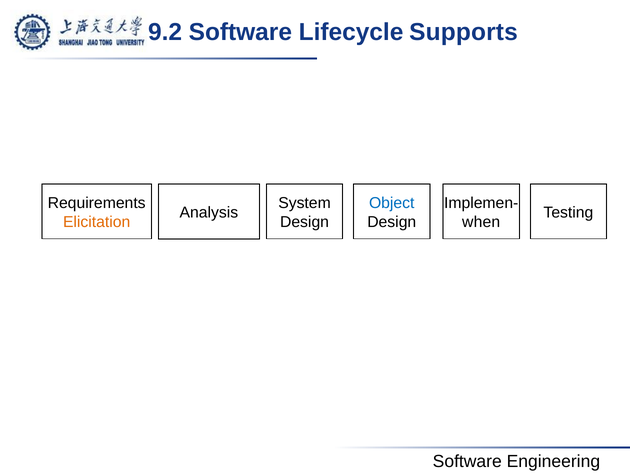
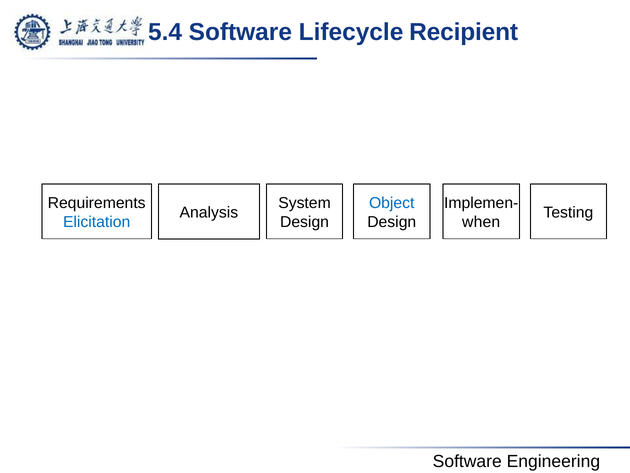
9.2: 9.2 -> 5.4
Supports: Supports -> Recipient
Elicitation colour: orange -> blue
